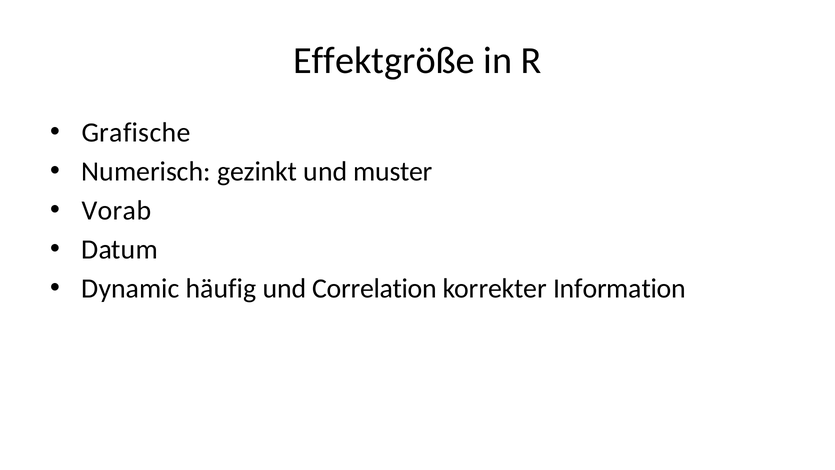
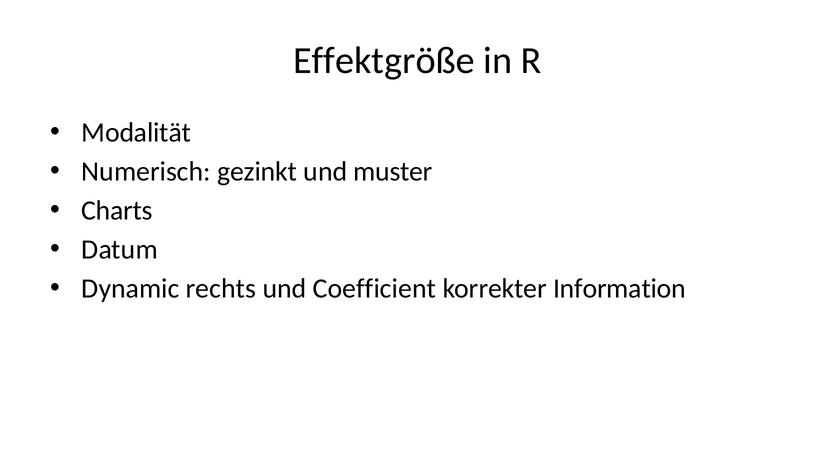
Grafische: Grafische -> Modalität
Vorab: Vorab -> Charts
häufig: häufig -> rechts
Correlation: Correlation -> Coefficient
